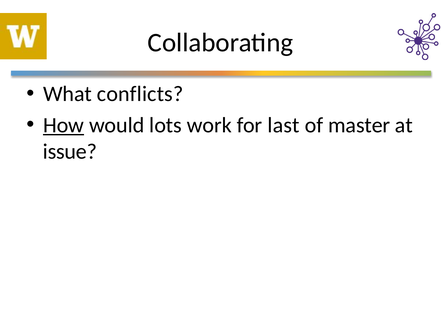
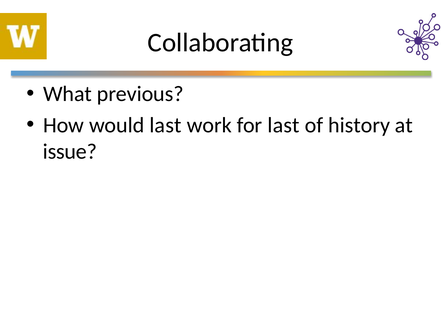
conflicts: conflicts -> previous
How underline: present -> none
would lots: lots -> last
master: master -> history
